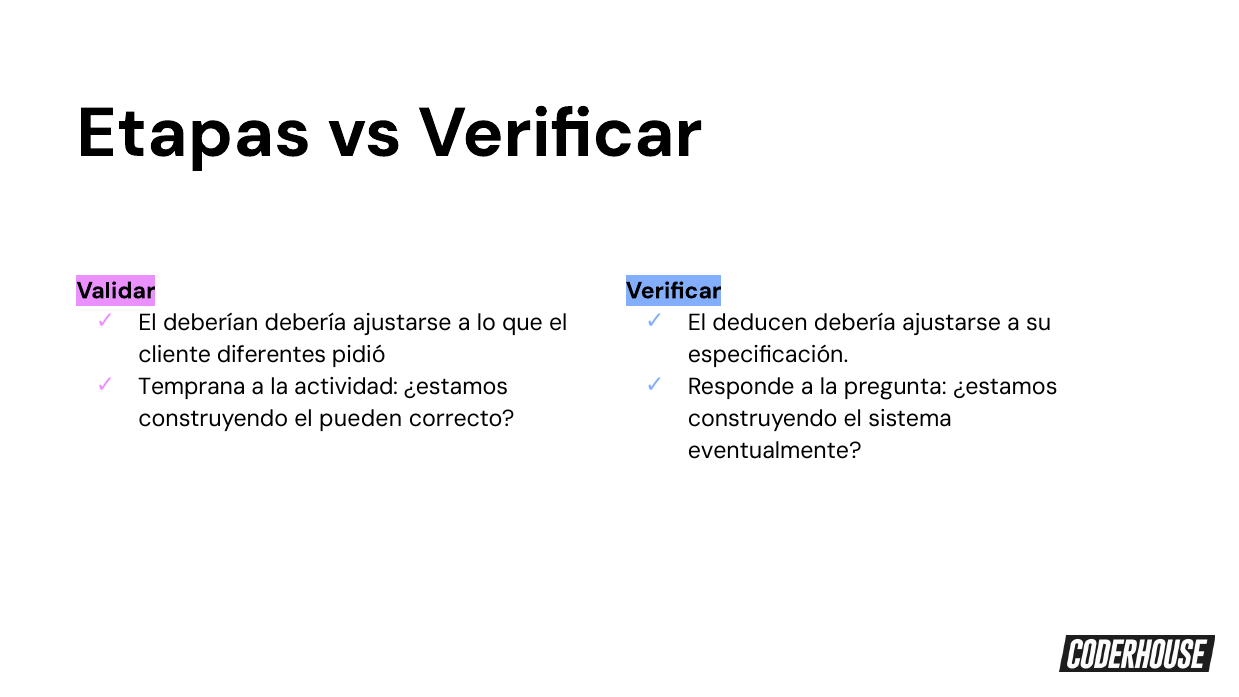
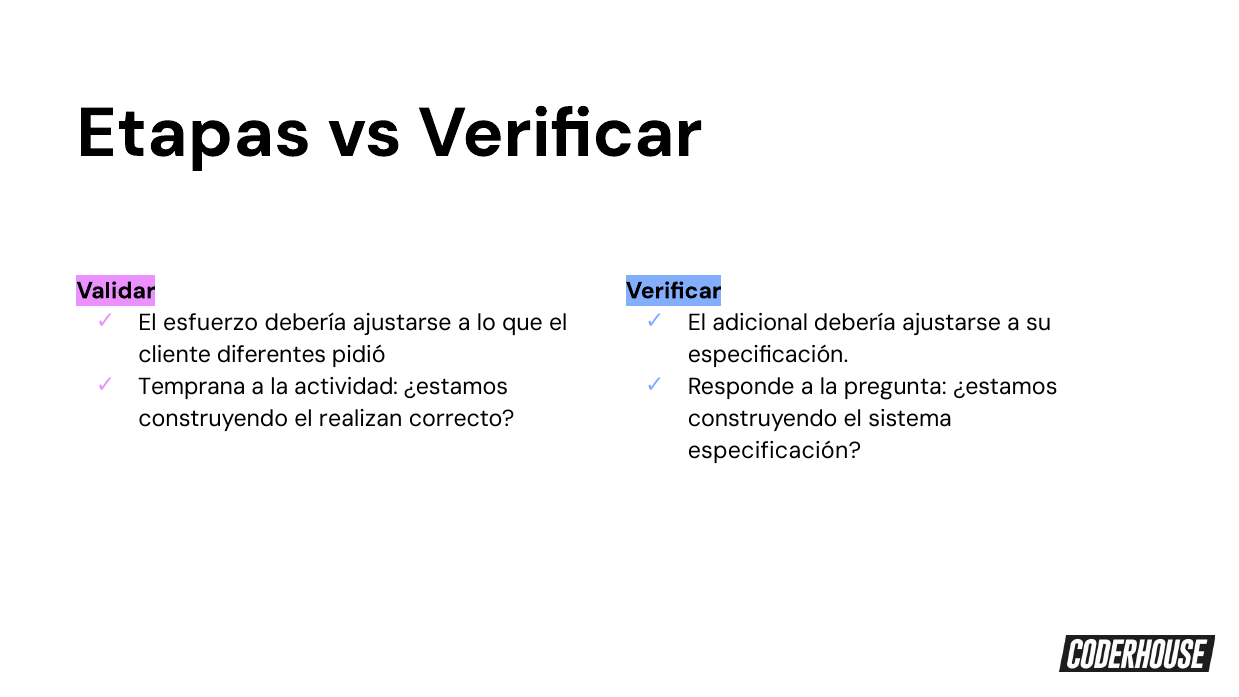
deberían: deberían -> esfuerzo
deducen: deducen -> adicional
pueden: pueden -> realizan
eventualmente at (775, 451): eventualmente -> especificación
